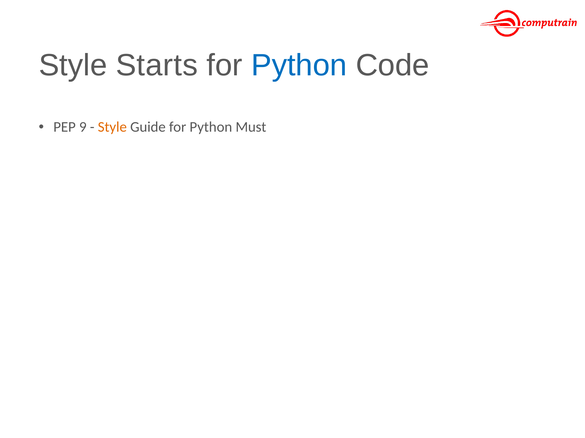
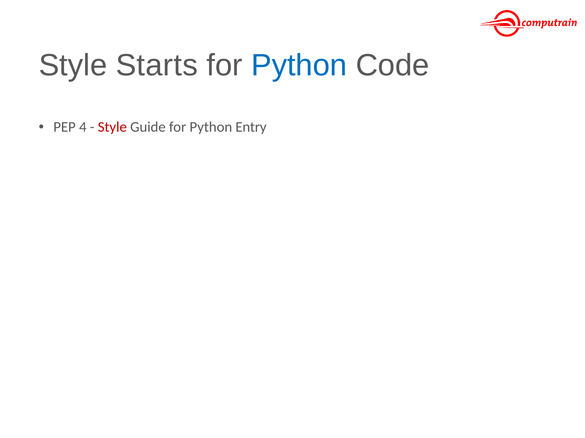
9: 9 -> 4
Style at (112, 127) colour: orange -> red
Must: Must -> Entry
